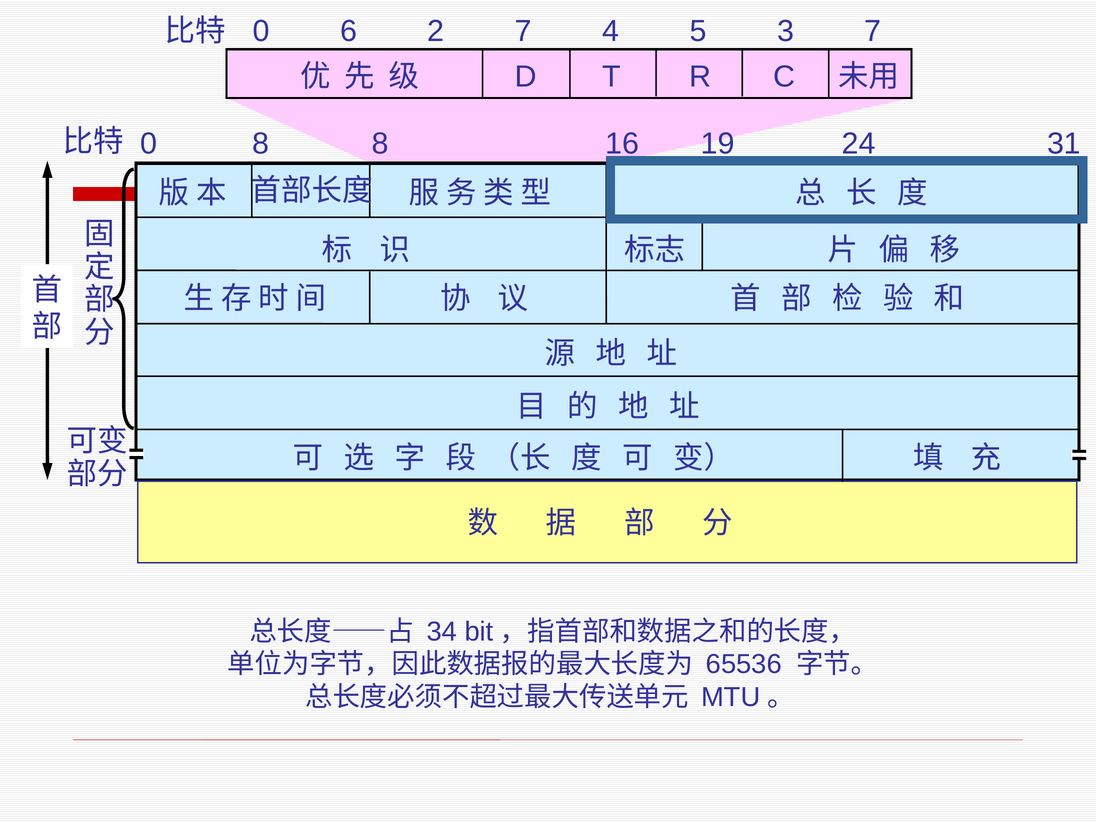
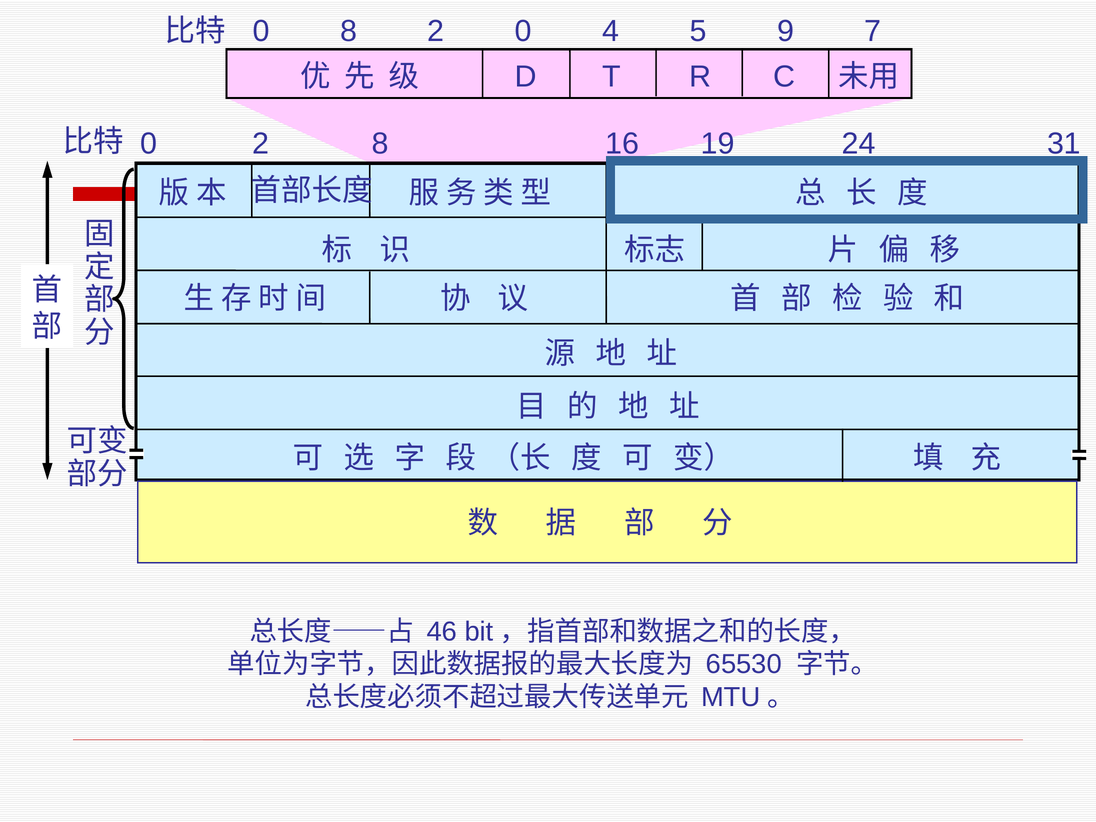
0 6: 6 -> 8
2 7: 7 -> 0
3: 3 -> 9
0 8: 8 -> 2
34: 34 -> 46
65536: 65536 -> 65530
